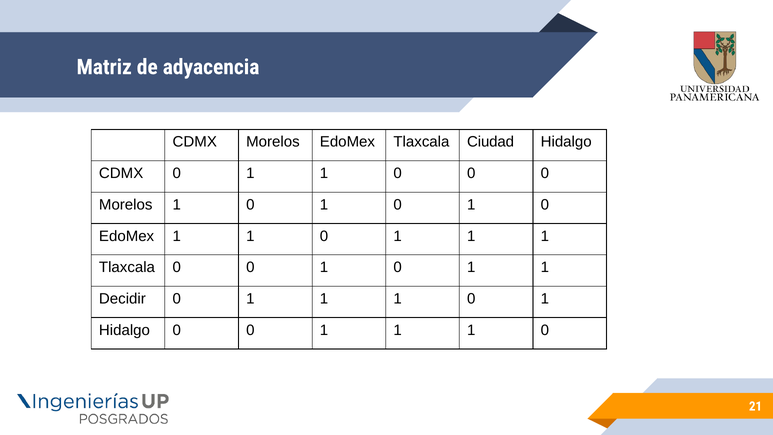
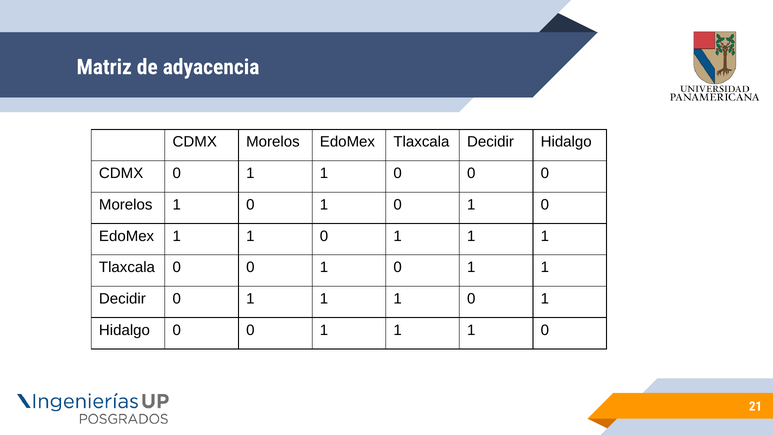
Tlaxcala Ciudad: Ciudad -> Decidir
